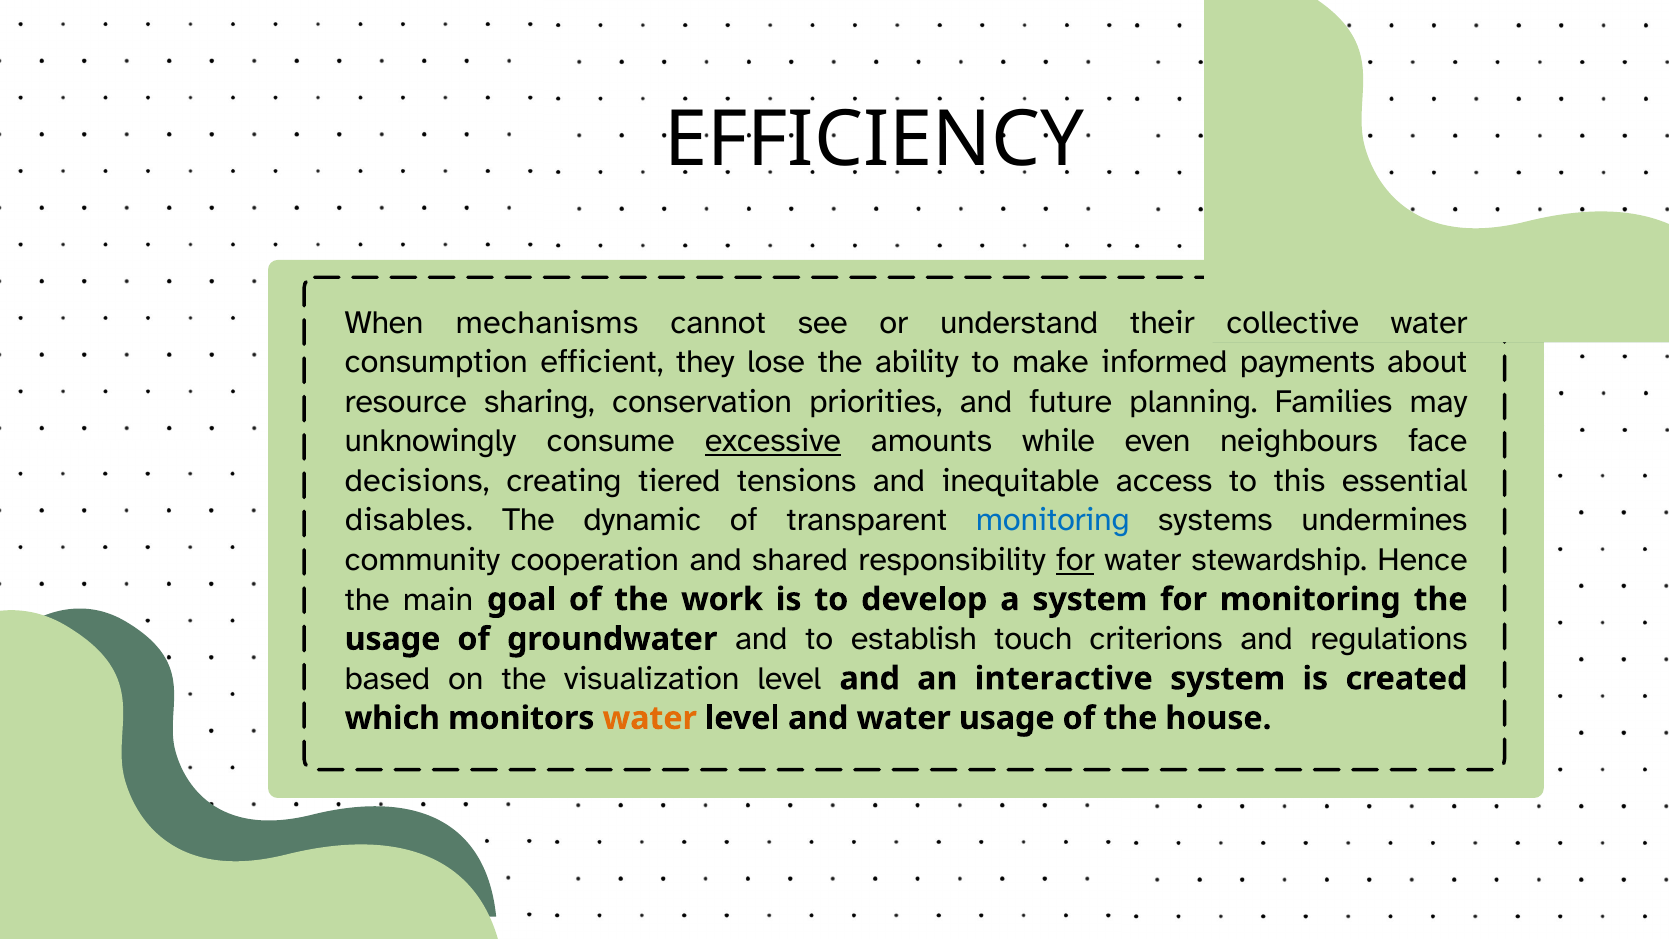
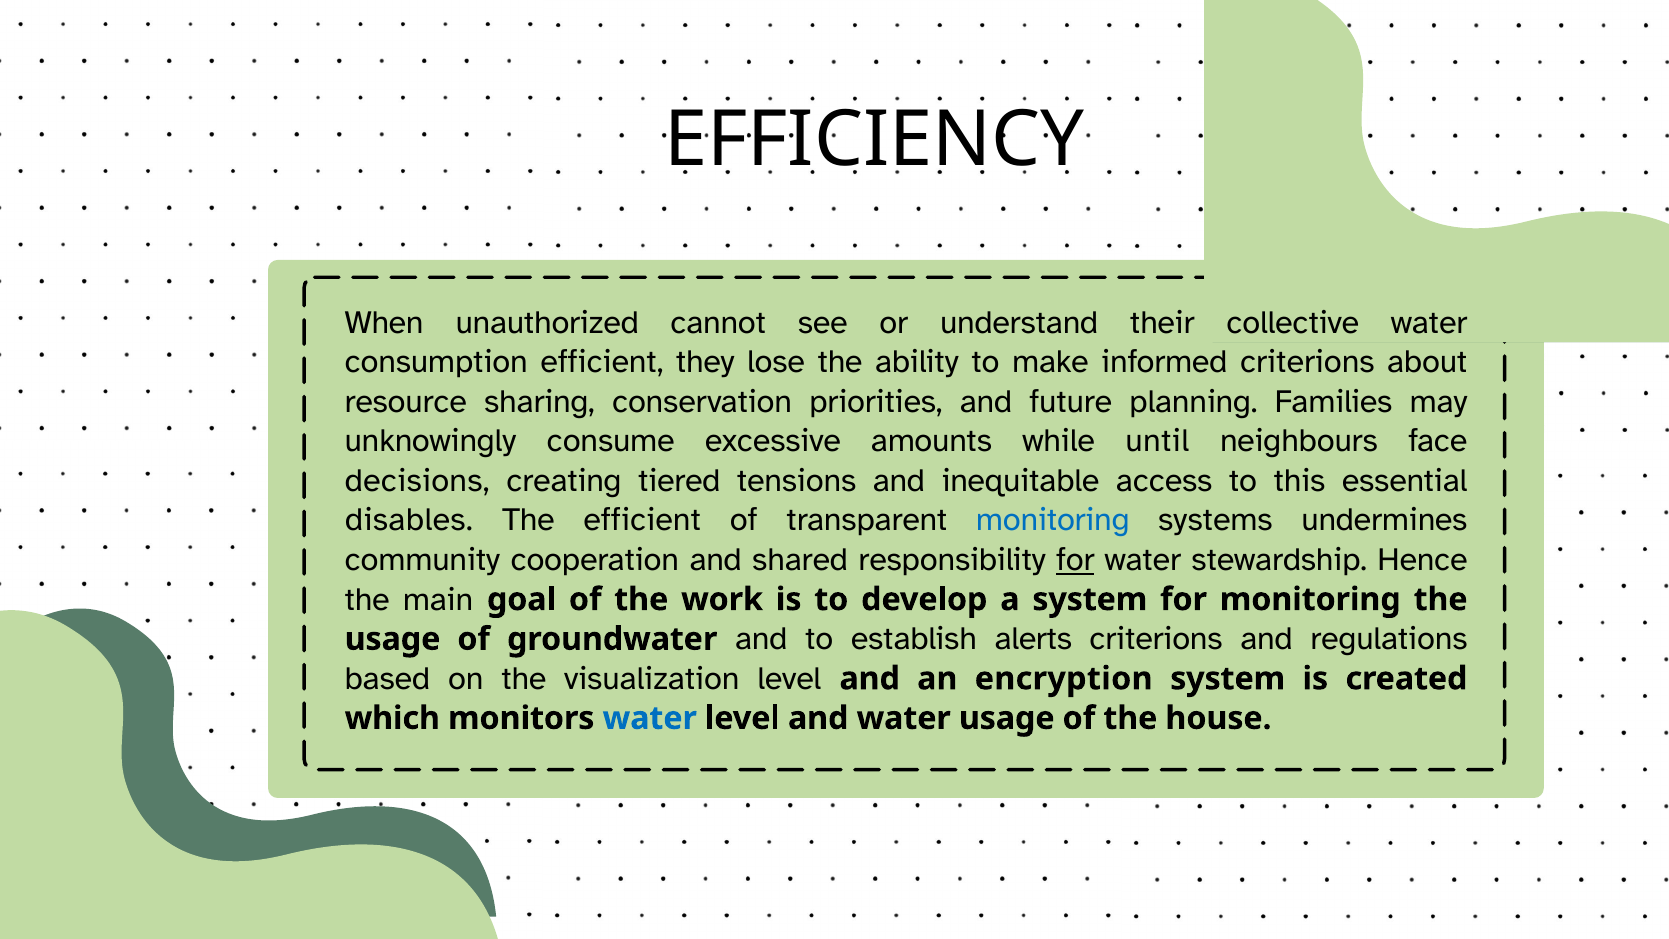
mechanisms: mechanisms -> unauthorized
informed payments: payments -> criterions
excessive underline: present -> none
even: even -> until
The dynamic: dynamic -> efficient
touch: touch -> alerts
interactive: interactive -> encryption
water at (650, 718) colour: orange -> blue
